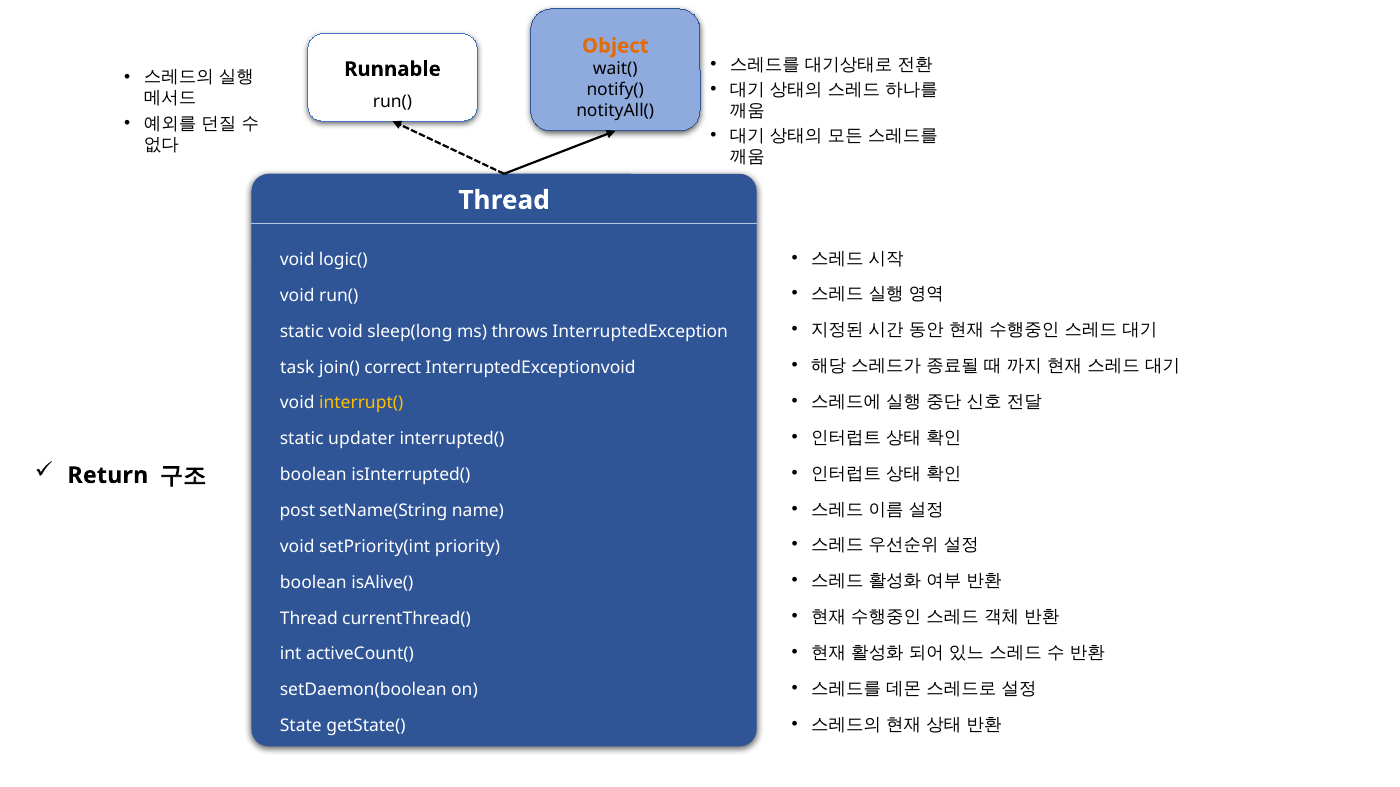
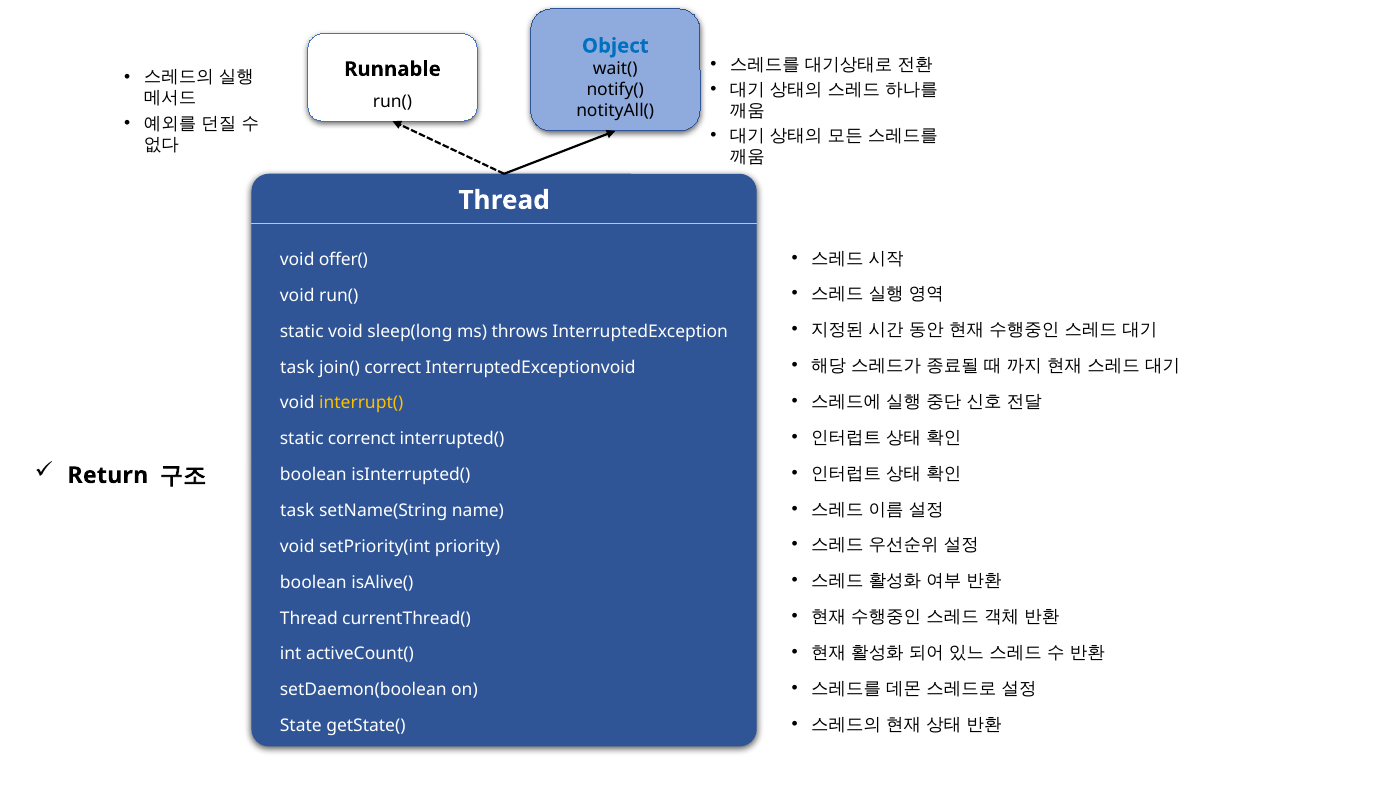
Object colour: orange -> blue
logic(: logic( -> offer(
updater: updater -> correnct
post at (297, 511): post -> task
